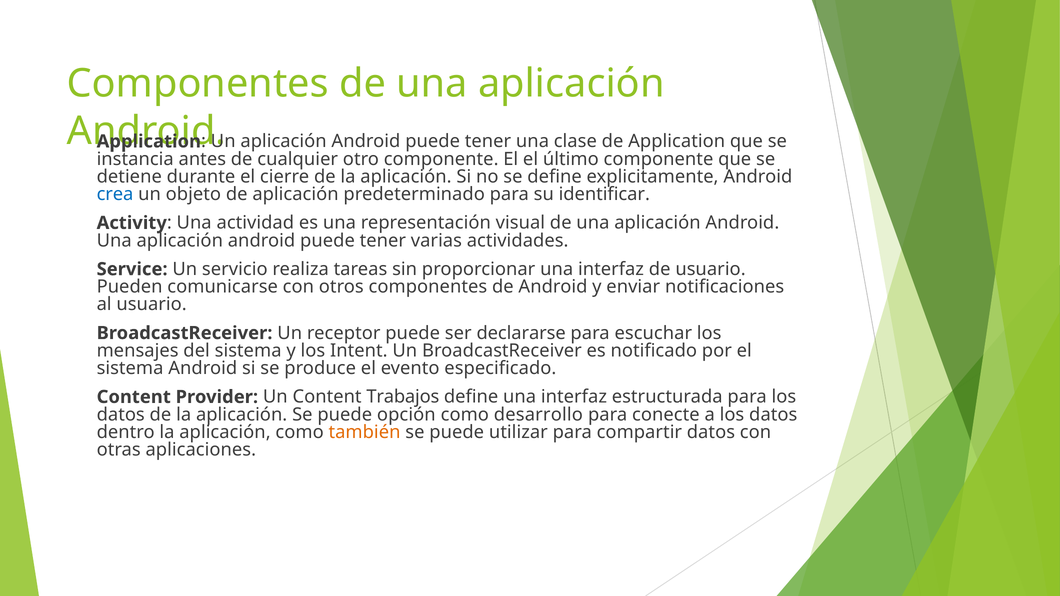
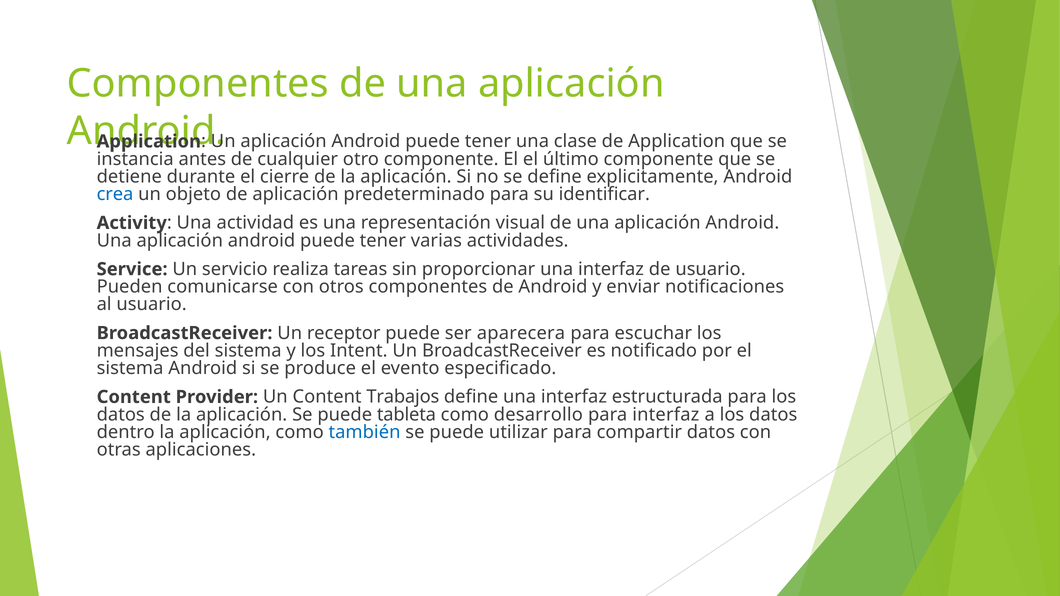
declararse: declararse -> aparecera
opción: opción -> tableta
para conecte: conecte -> interfaz
también colour: orange -> blue
